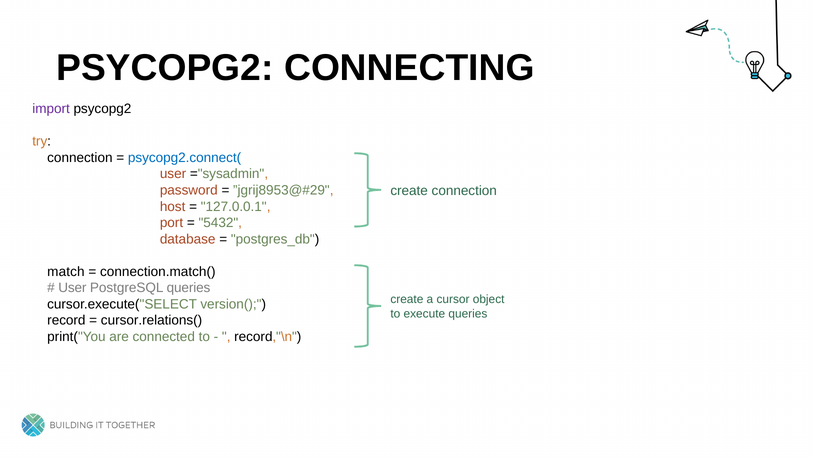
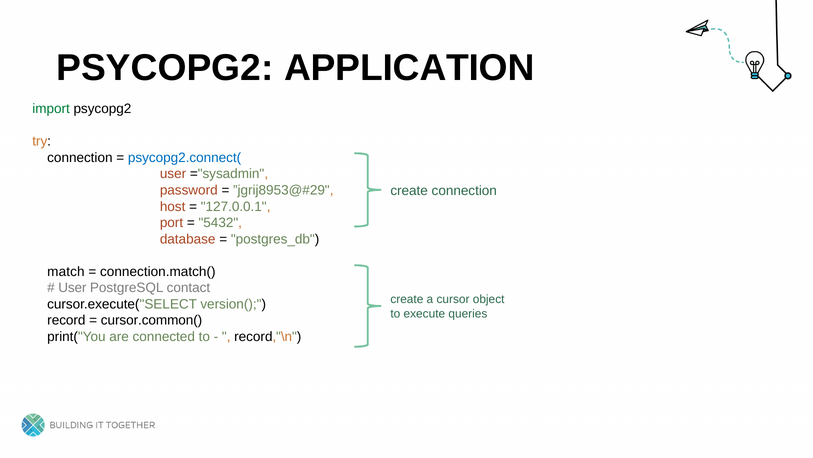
CONNECTING: CONNECTING -> APPLICATION
import colour: purple -> green
PostgreSQL queries: queries -> contact
cursor.relations(: cursor.relations( -> cursor.common(
